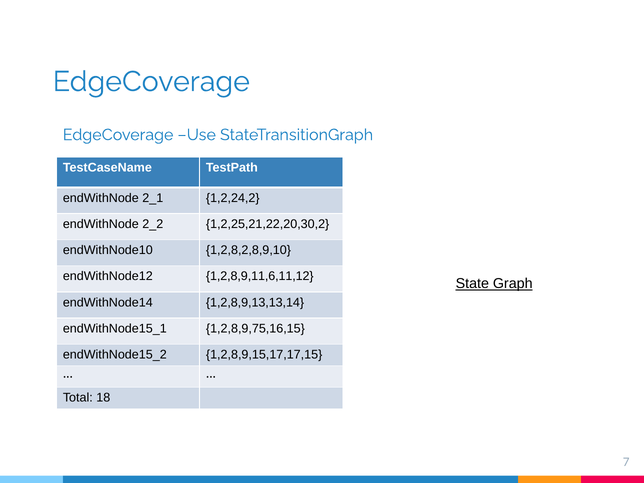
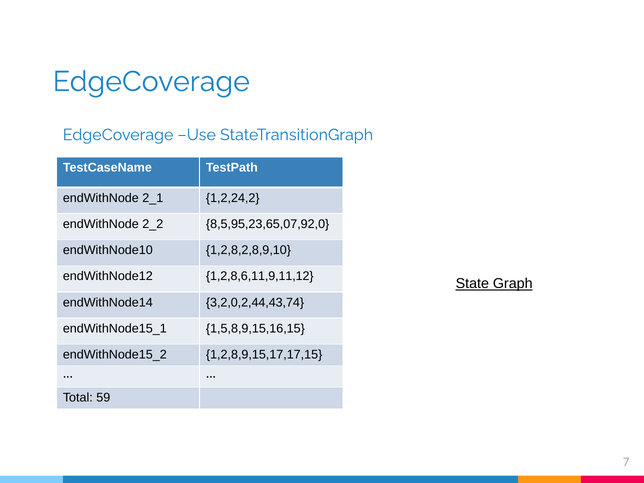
1,2,25,21,22,20,30,2: 1,2,25,21,22,20,30,2 -> 8,5,95,23,65,07,92,0
1,2,8,9,11,6,11,12: 1,2,8,9,11,6,11,12 -> 1,2,8,6,11,9,11,12
1,2,8,9,13,13,14: 1,2,8,9,13,13,14 -> 3,2,0,2,44,43,74
1,2,8,9,75,16,15: 1,2,8,9,75,16,15 -> 1,5,8,9,15,16,15
18: 18 -> 59
